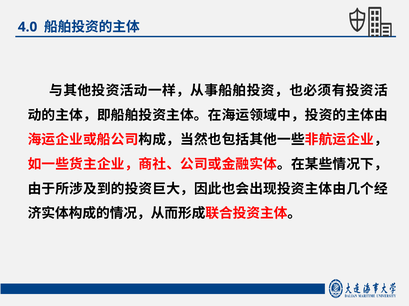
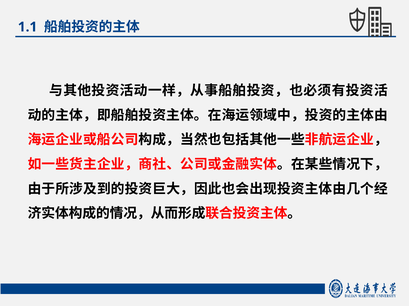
4.0: 4.0 -> 1.1
